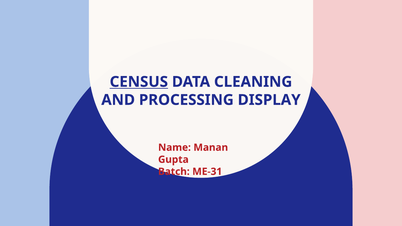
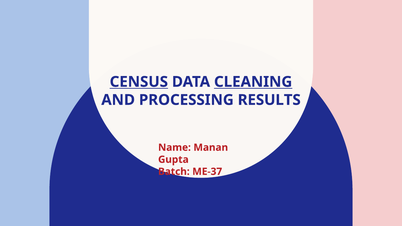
CLEANING underline: none -> present
DISPLAY: DISPLAY -> RESULTS
ME-31: ME-31 -> ME-37
